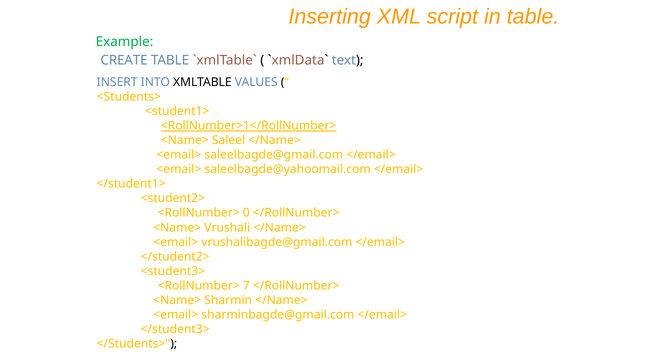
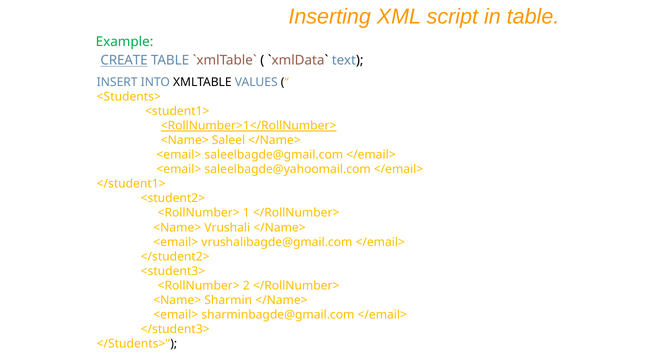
CREATE underline: none -> present
0: 0 -> 1
7: 7 -> 2
